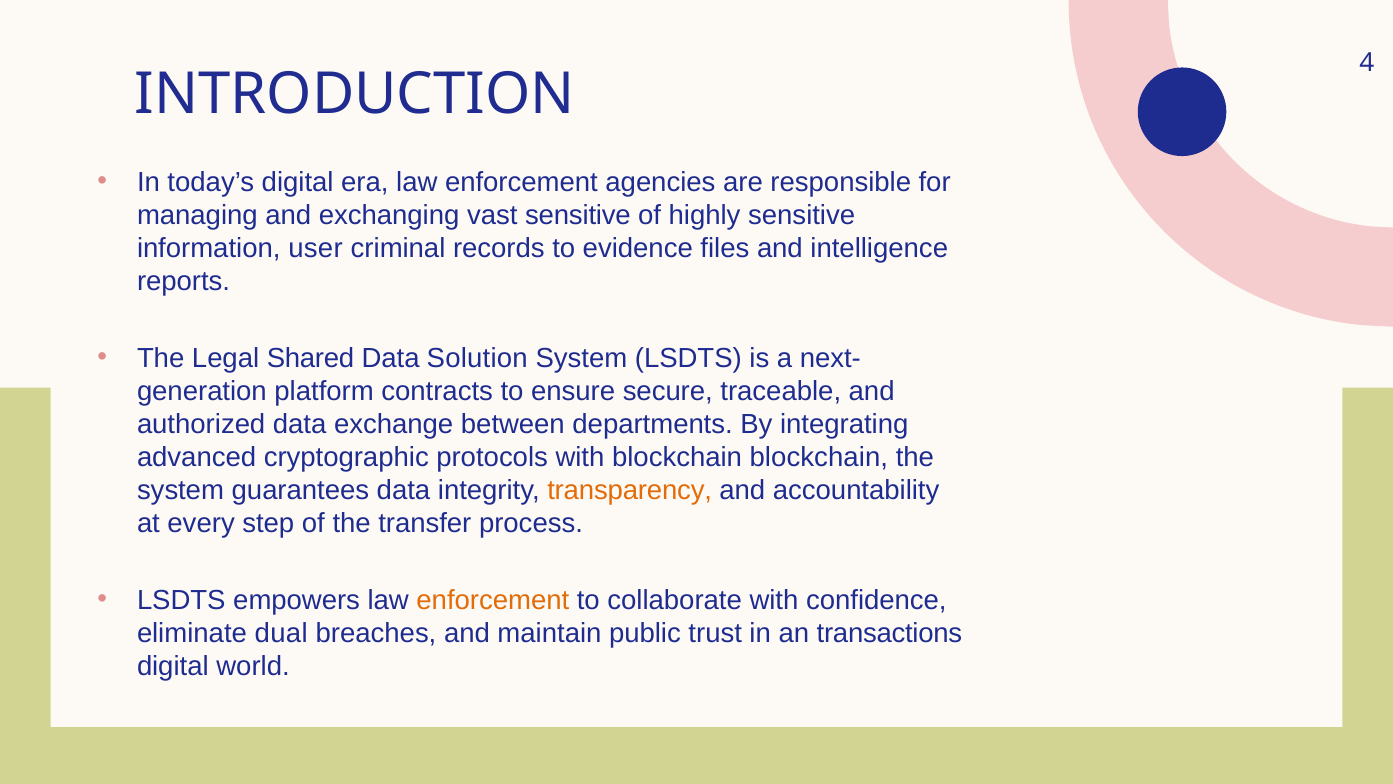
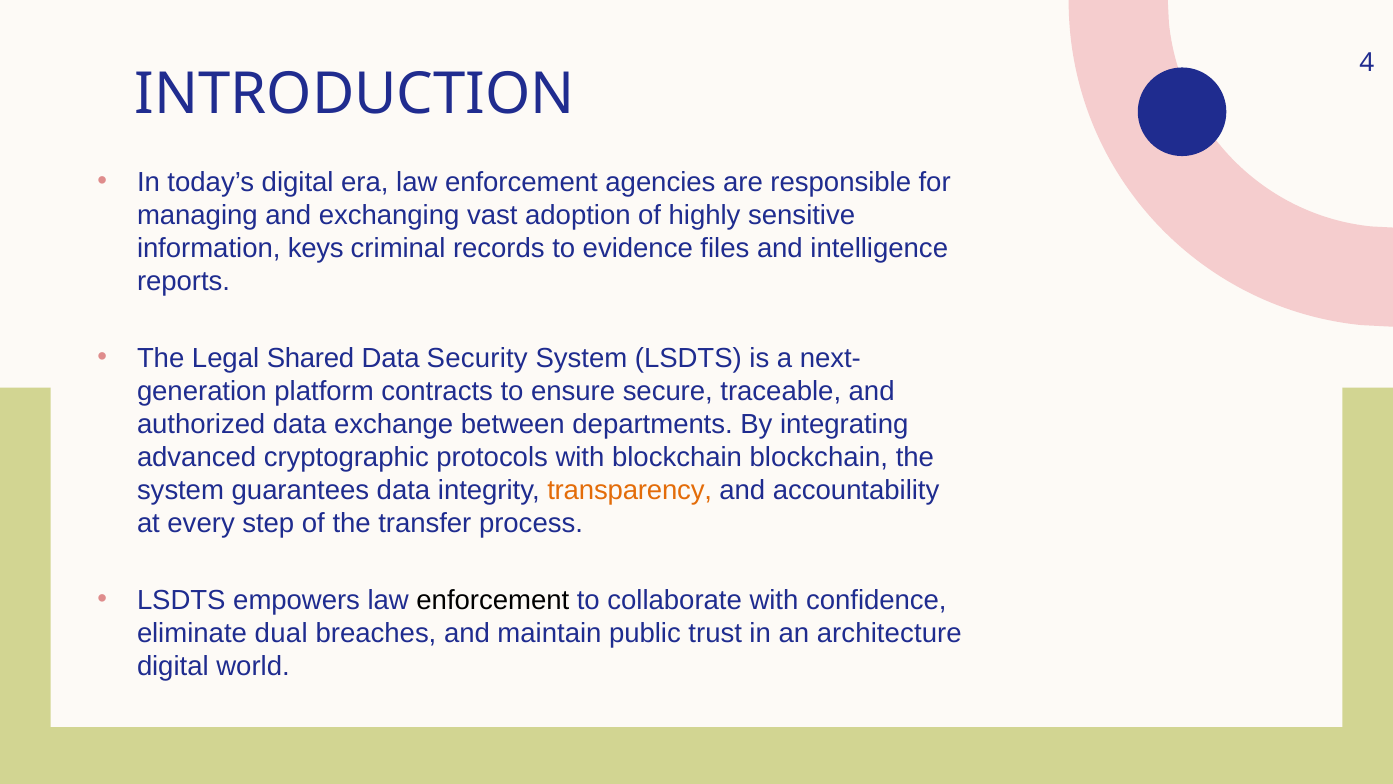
vast sensitive: sensitive -> adoption
user: user -> keys
Solution: Solution -> Security
enforcement at (493, 600) colour: orange -> black
transactions: transactions -> architecture
